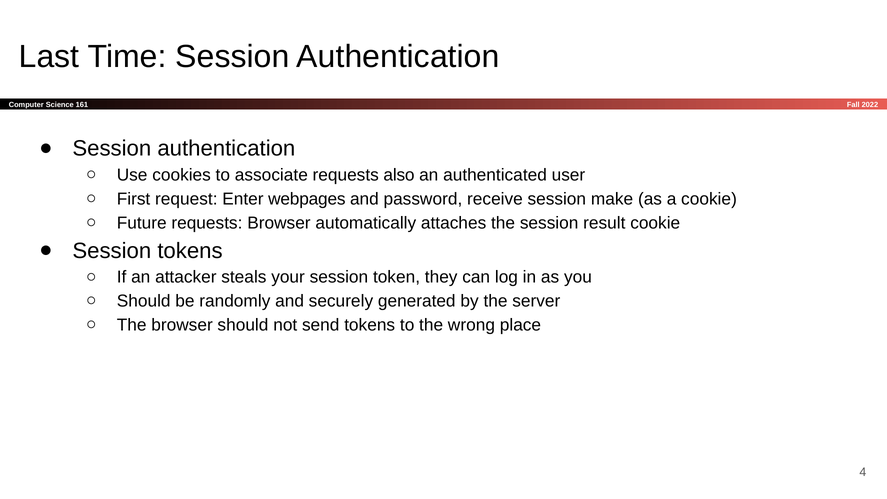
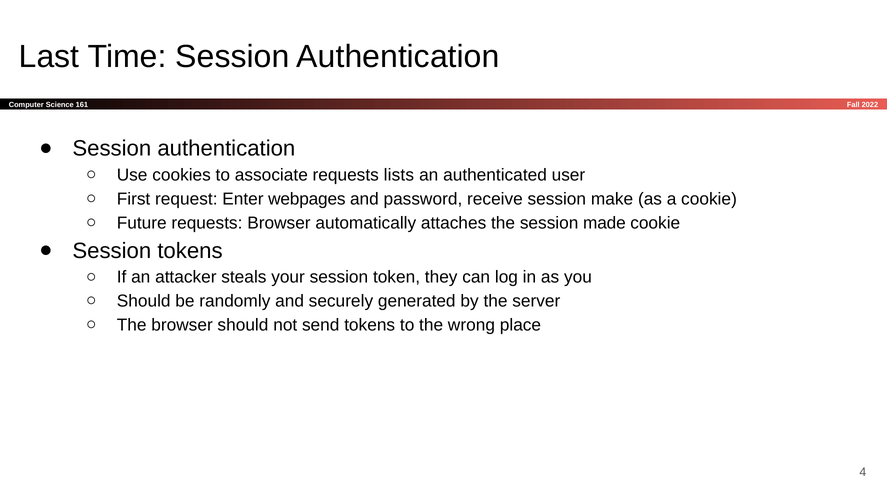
also: also -> lists
result: result -> made
